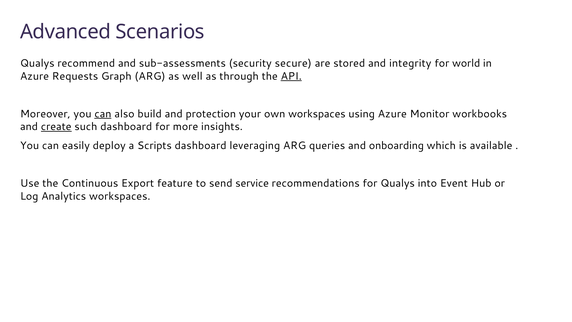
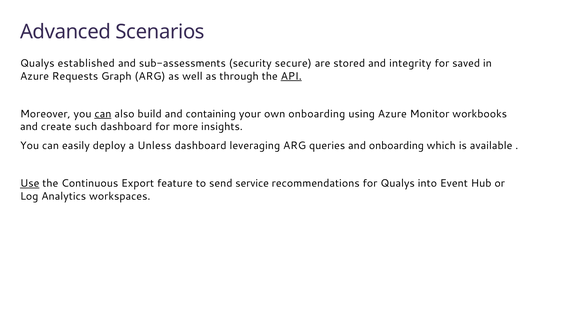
recommend: recommend -> established
world: world -> saved
protection: protection -> containing
own workspaces: workspaces -> onboarding
create underline: present -> none
Scripts: Scripts -> Unless
Use underline: none -> present
